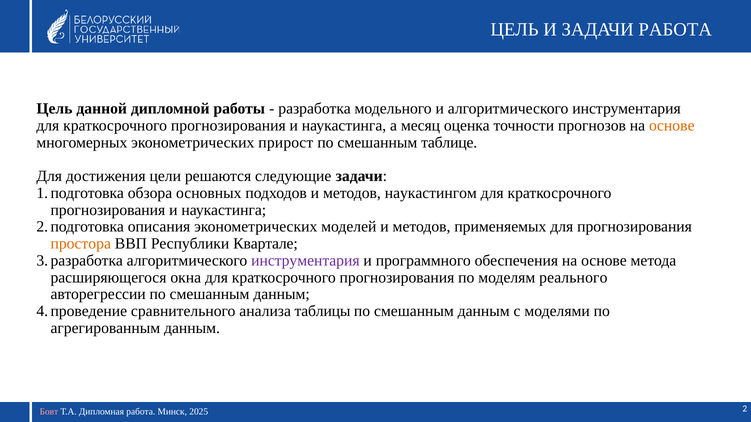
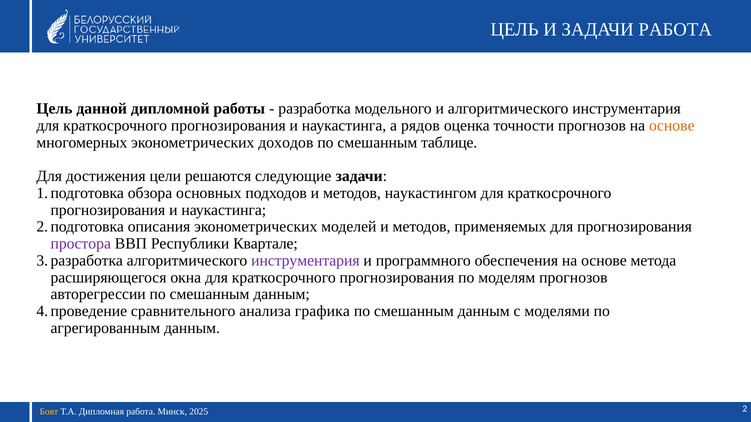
месяц: месяц -> рядов
прирост: прирост -> доходов
простора colour: orange -> purple
моделям реального: реального -> прогнозов
таблицы: таблицы -> графика
Бовт colour: pink -> yellow
